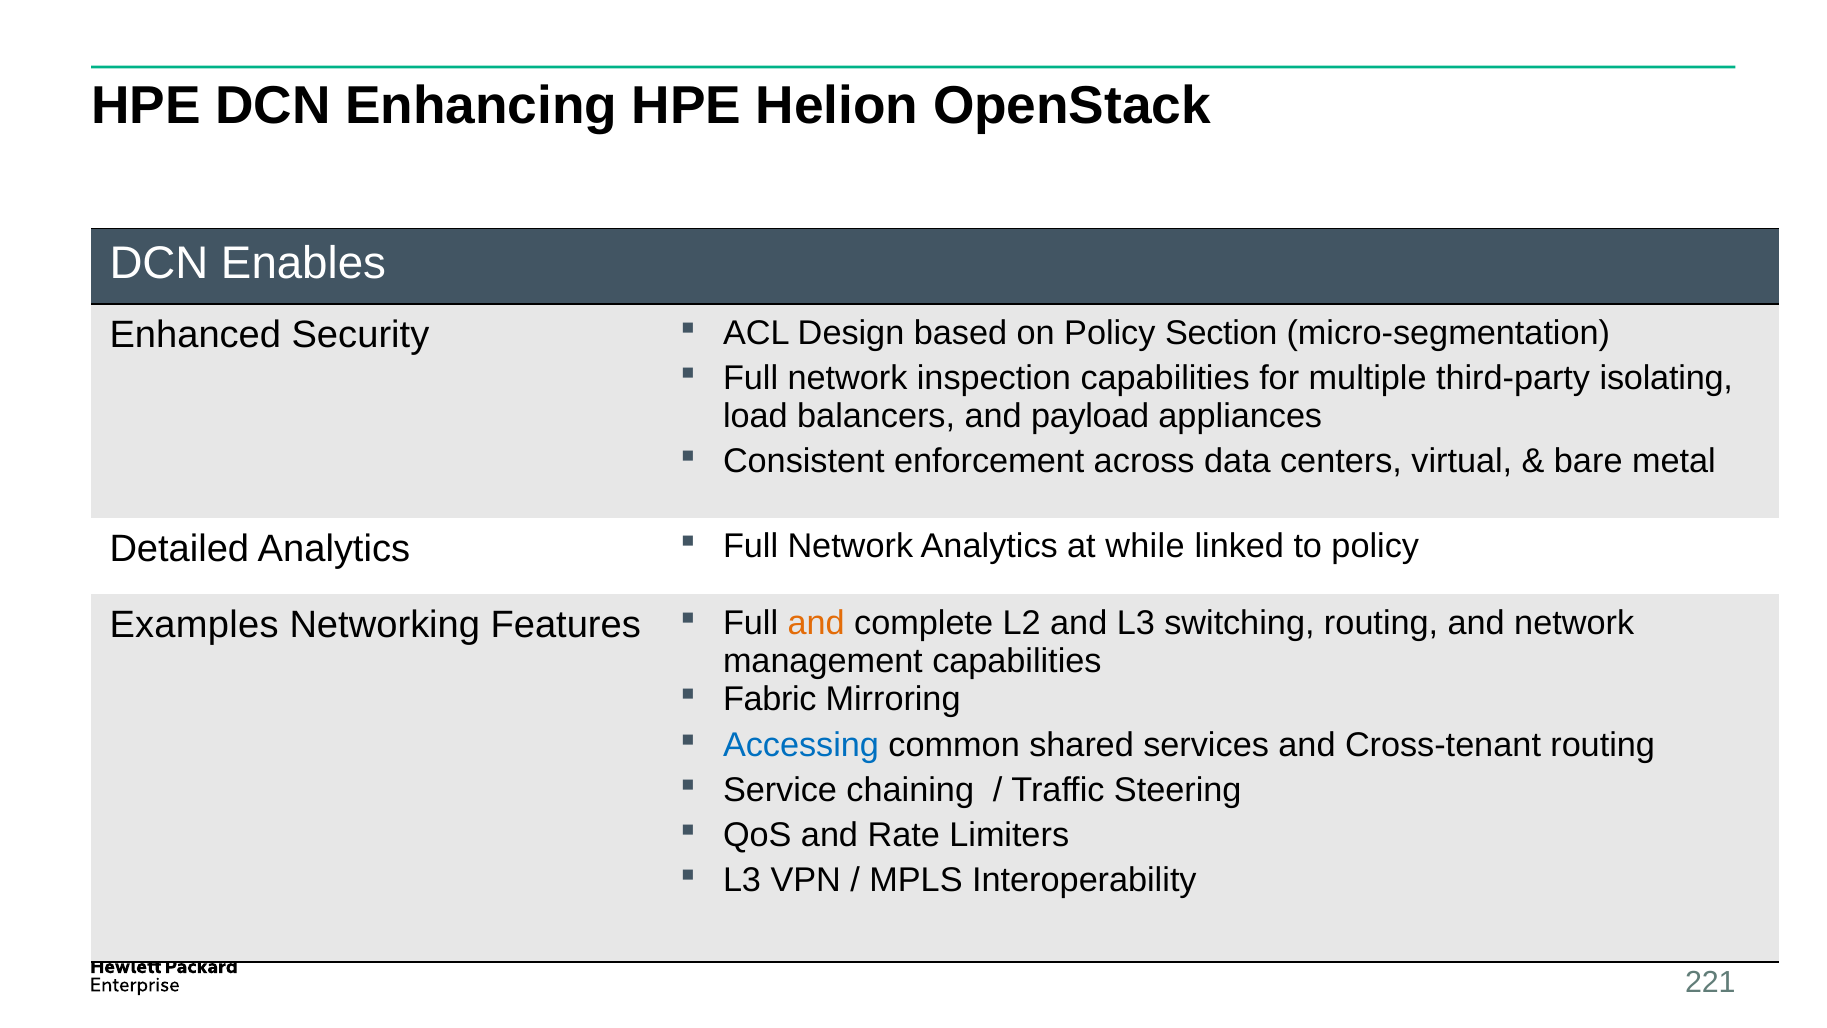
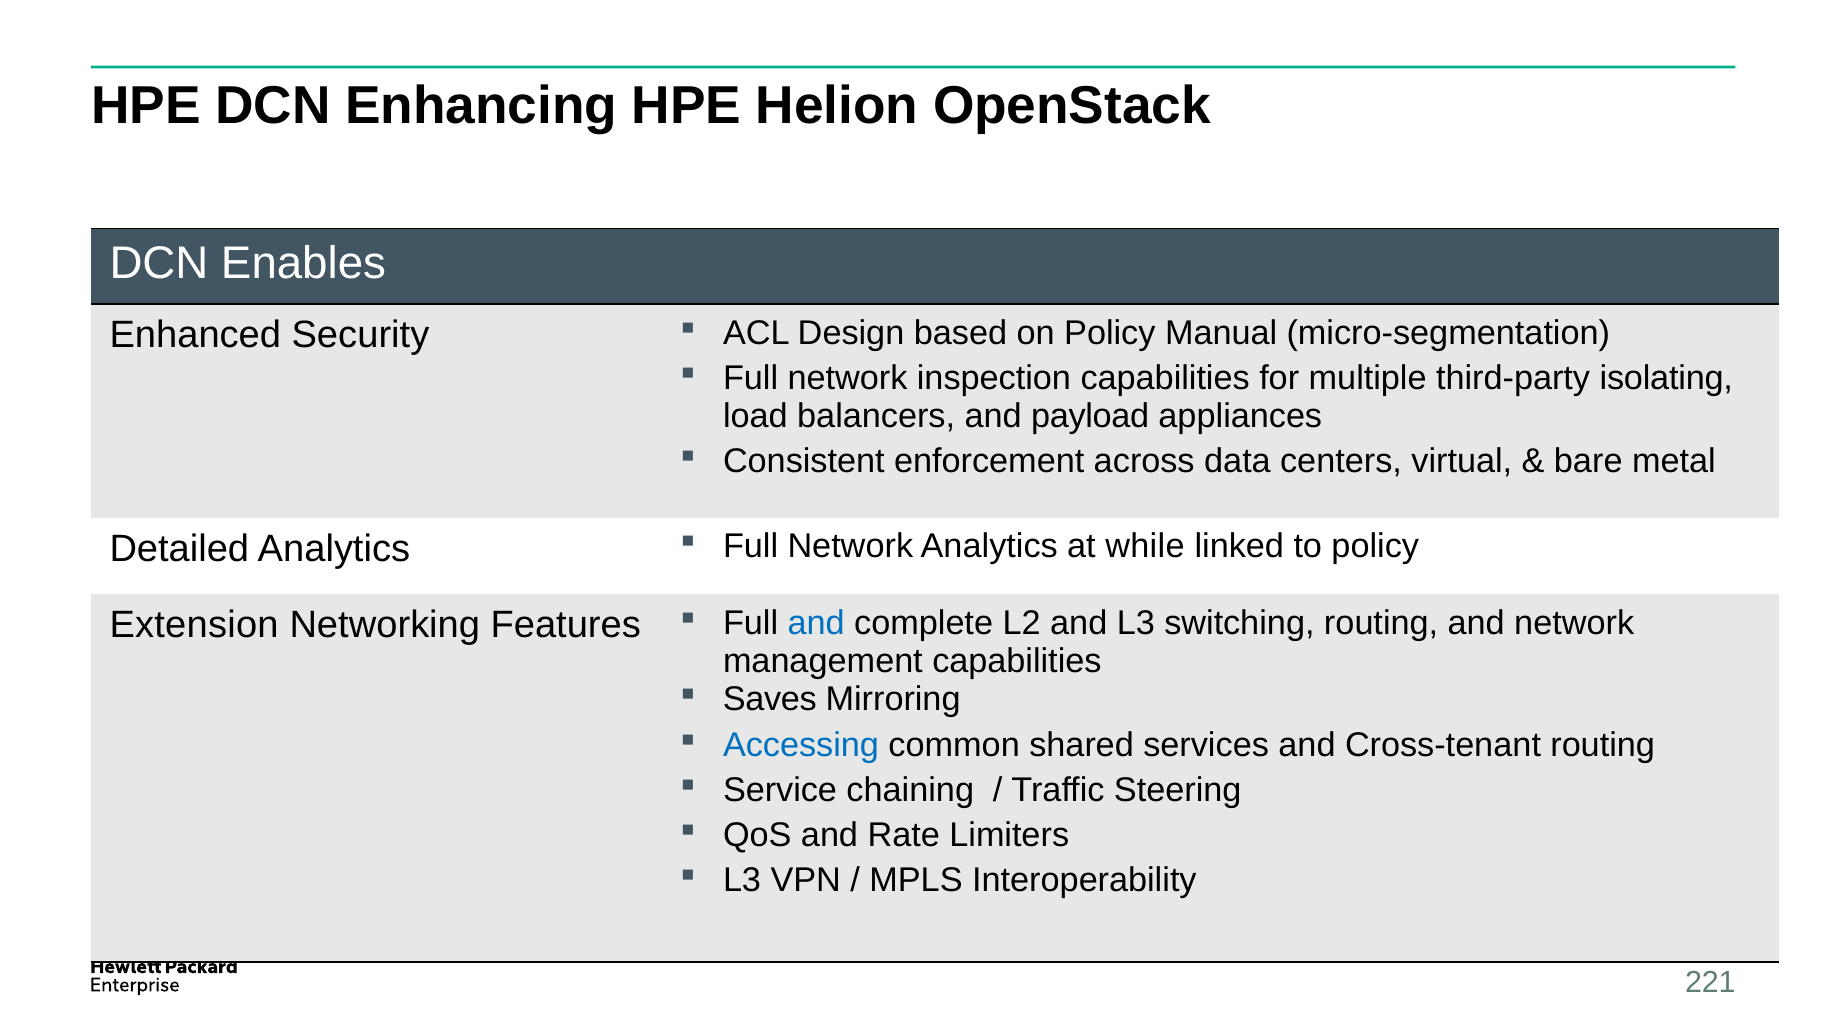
Section: Section -> Manual
Examples: Examples -> Extension
and at (816, 623) colour: orange -> blue
Fabric: Fabric -> Saves
